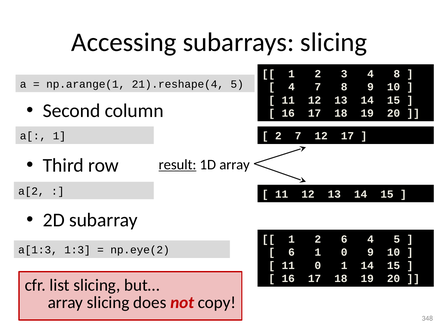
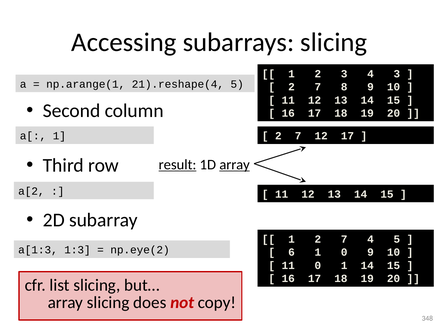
4 8: 8 -> 3
4 at (291, 87): 4 -> 2
array at (235, 165) underline: none -> present
1 2 6: 6 -> 7
